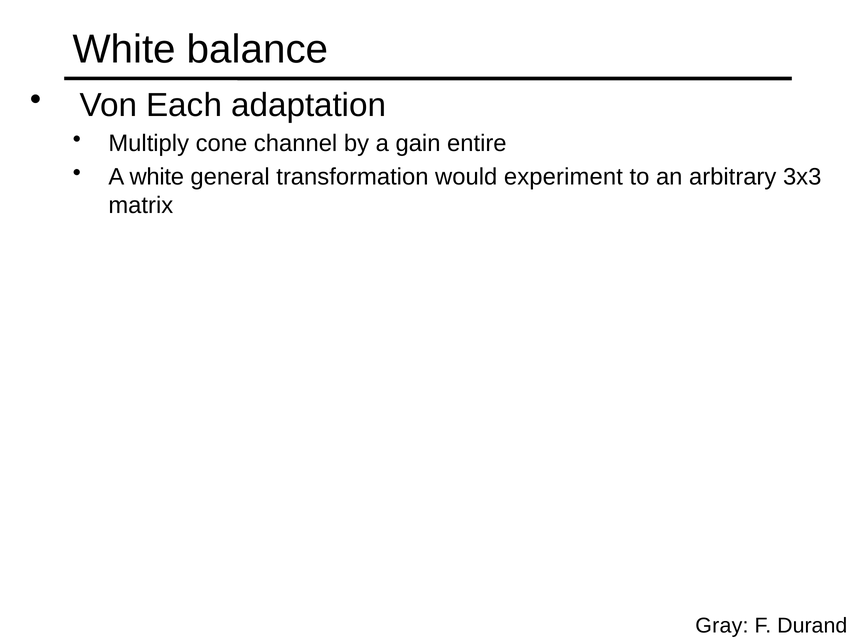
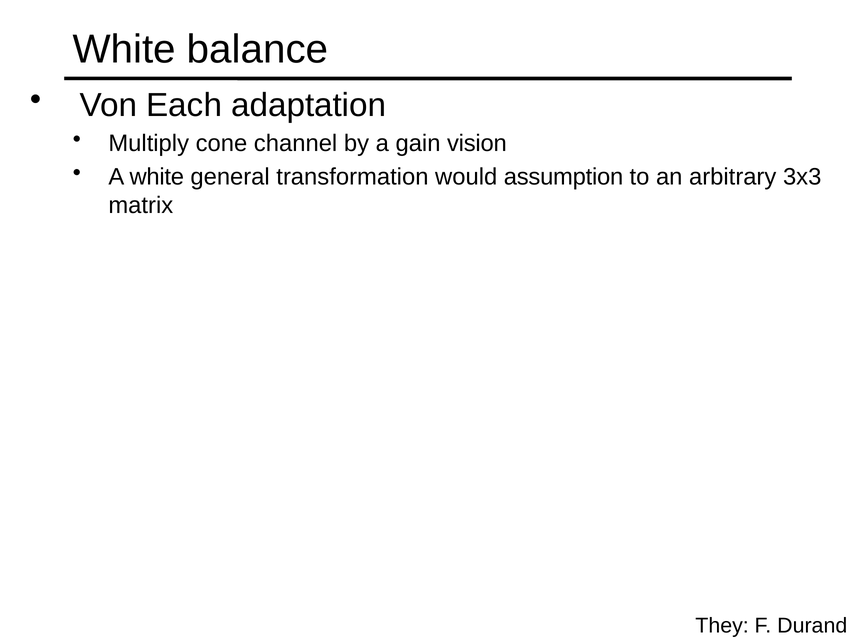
entire: entire -> vision
experiment: experiment -> assumption
Gray: Gray -> They
